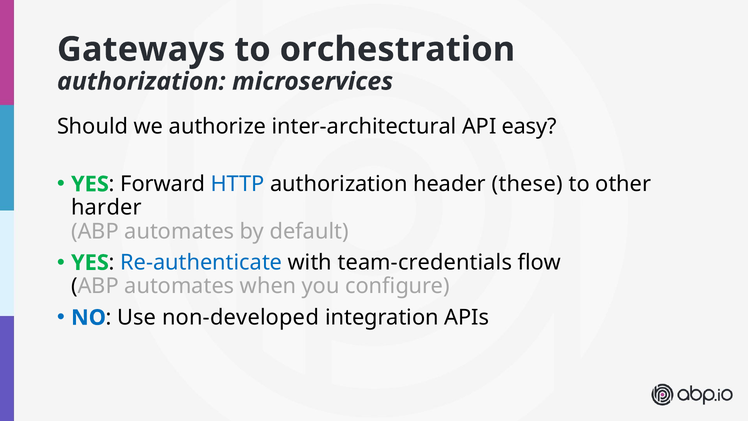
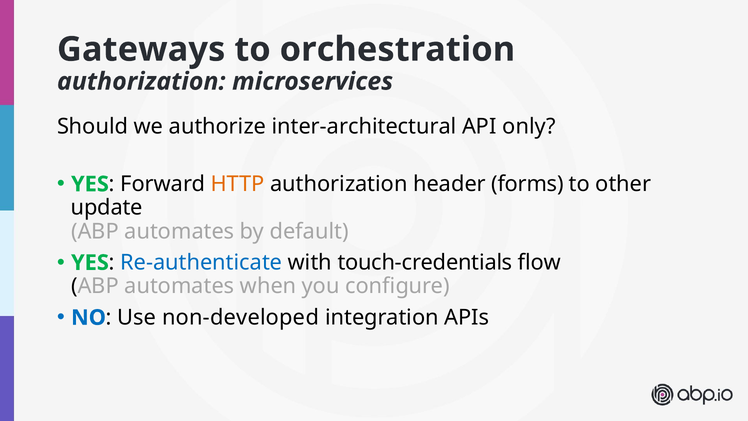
easy: easy -> only
HTTP colour: blue -> orange
these: these -> forms
harder: harder -> update
team-credentials: team-credentials -> touch-credentials
